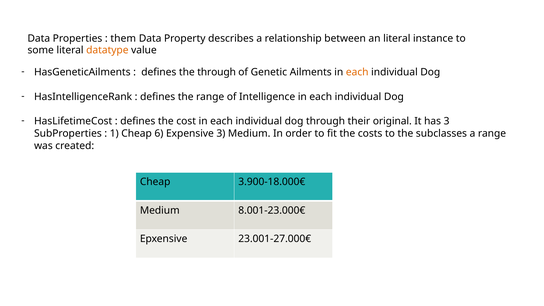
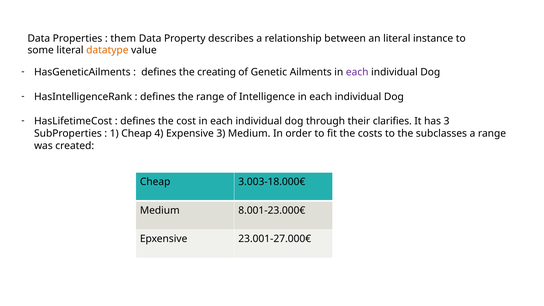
the through: through -> creating
each at (357, 72) colour: orange -> purple
original: original -> clarifies
6: 6 -> 4
3.900-18.000€: 3.900-18.000€ -> 3.003-18.000€
